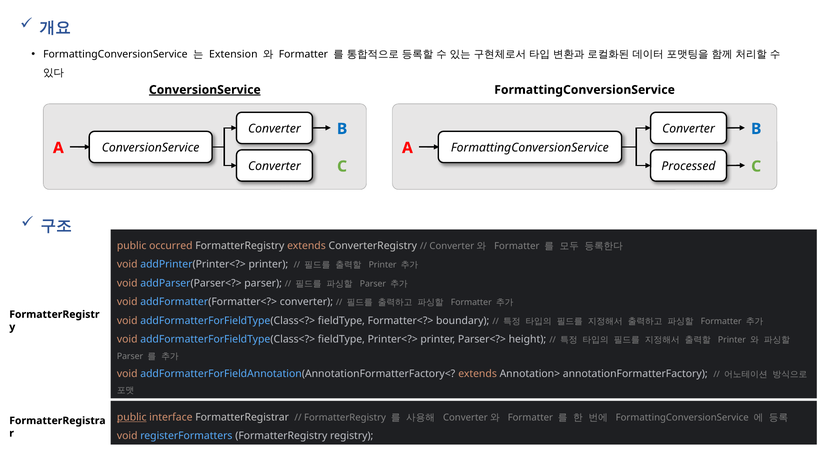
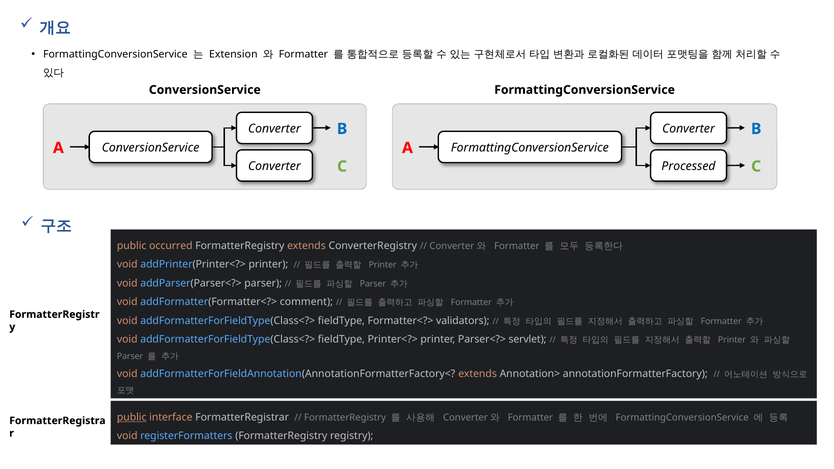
ConversionService at (205, 90) underline: present -> none
addFormatter(Formatter<?> converter: converter -> comment
boundary: boundary -> validators
height: height -> servlet
